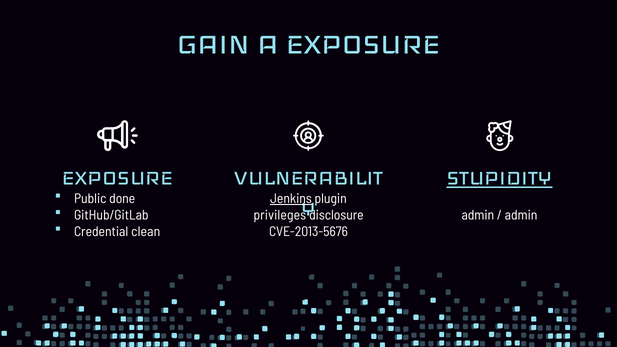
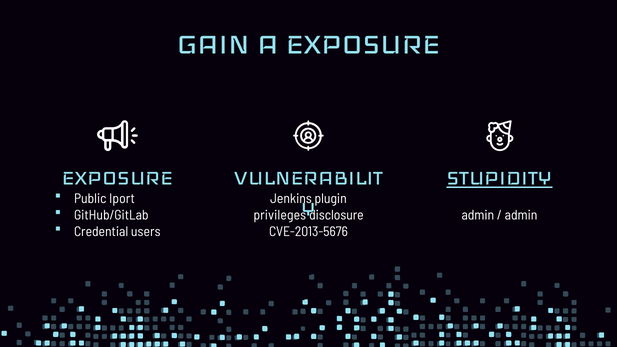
done: done -> lport
Jenkins underline: present -> none
clean: clean -> users
